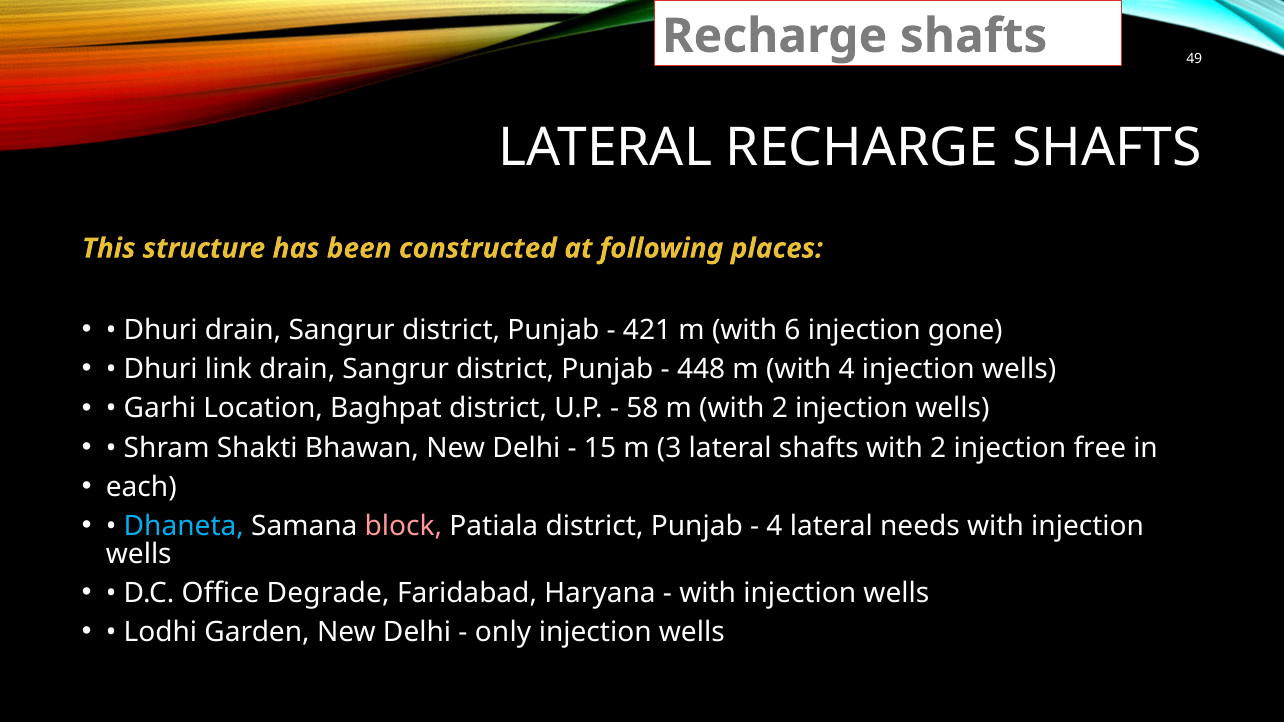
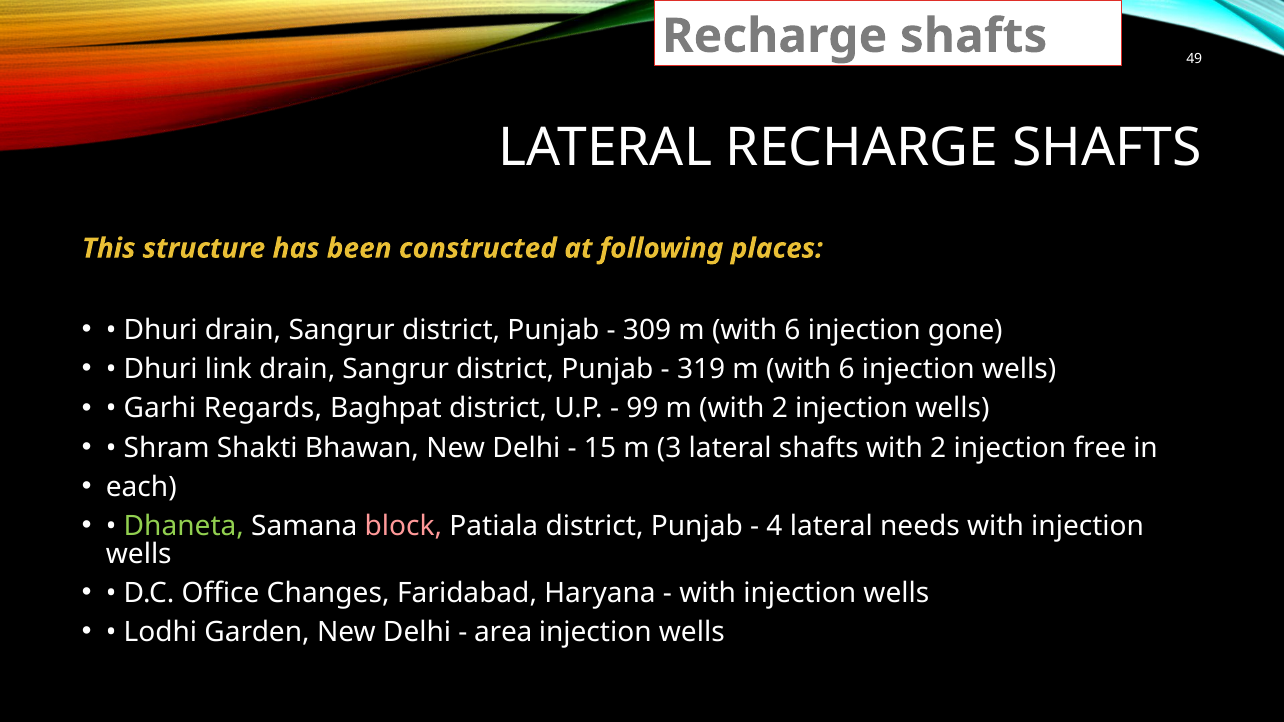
421: 421 -> 309
448: 448 -> 319
4 at (847, 369): 4 -> 6
Location: Location -> Regards
58: 58 -> 99
Dhaneta colour: light blue -> light green
Degrade: Degrade -> Changes
only: only -> area
